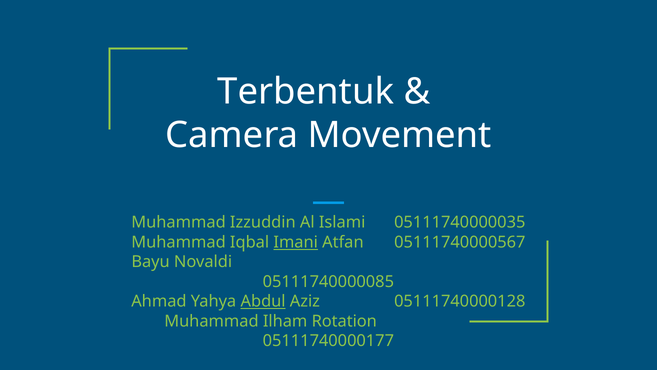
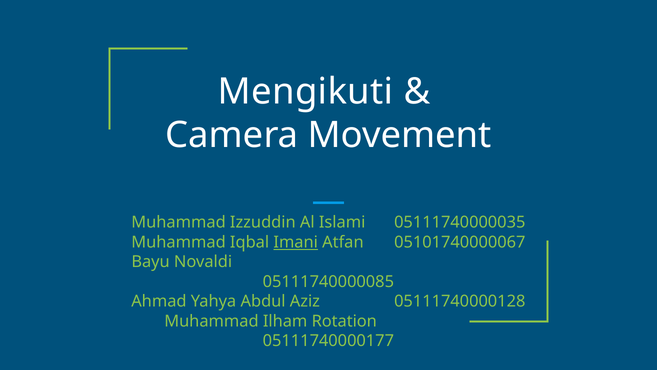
Terbentuk: Terbentuk -> Mengikuti
05111740000567: 05111740000567 -> 05101740000067
Abdul underline: present -> none
